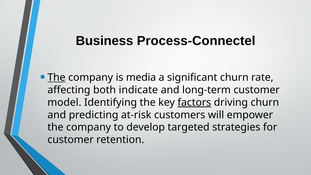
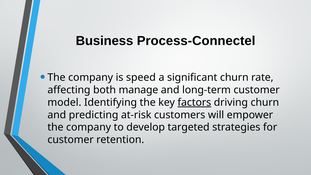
The at (56, 77) underline: present -> none
media: media -> speed
indicate: indicate -> manage
